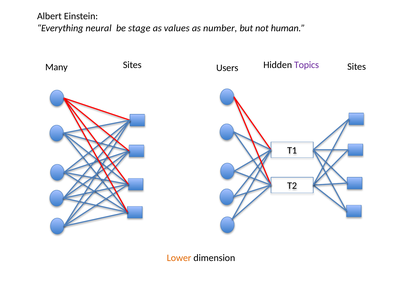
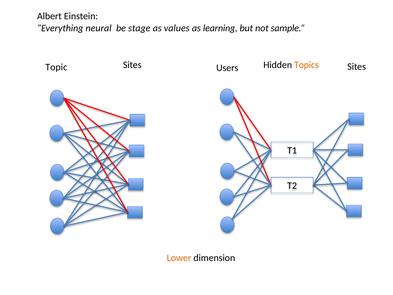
number: number -> learning
human: human -> sample
Topics colour: purple -> orange
Many: Many -> Topic
